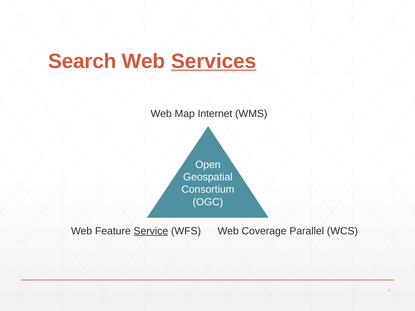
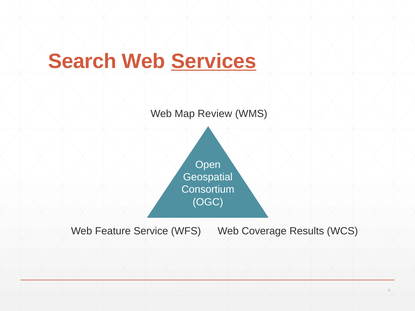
Internet: Internet -> Review
Service underline: present -> none
Parallel: Parallel -> Results
